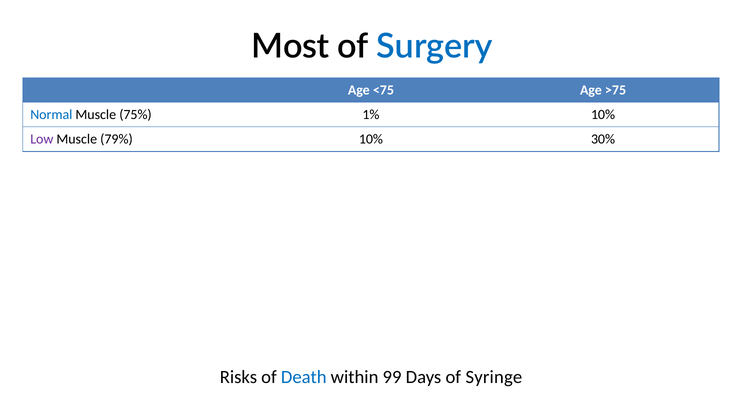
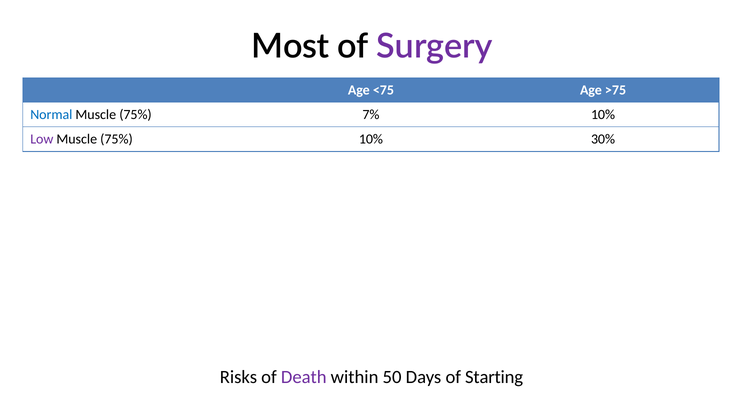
Surgery colour: blue -> purple
1%: 1% -> 7%
79% at (116, 139): 79% -> 75%
Death colour: blue -> purple
99: 99 -> 50
Syringe: Syringe -> Starting
